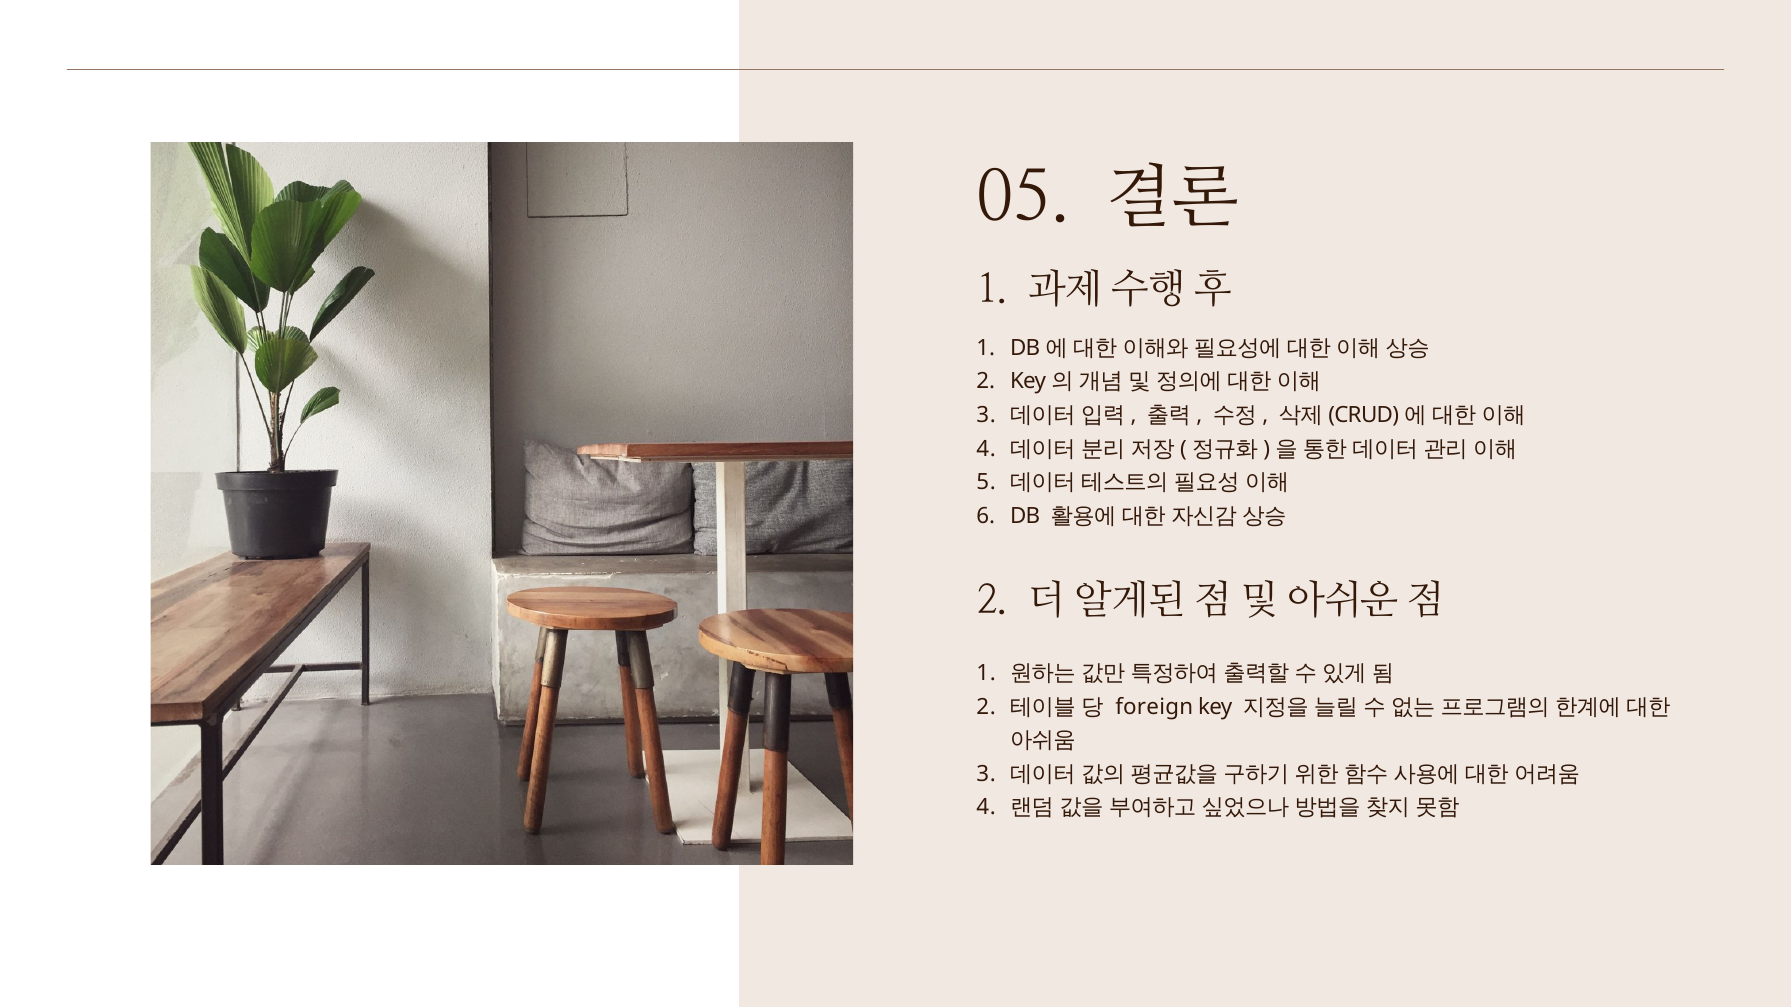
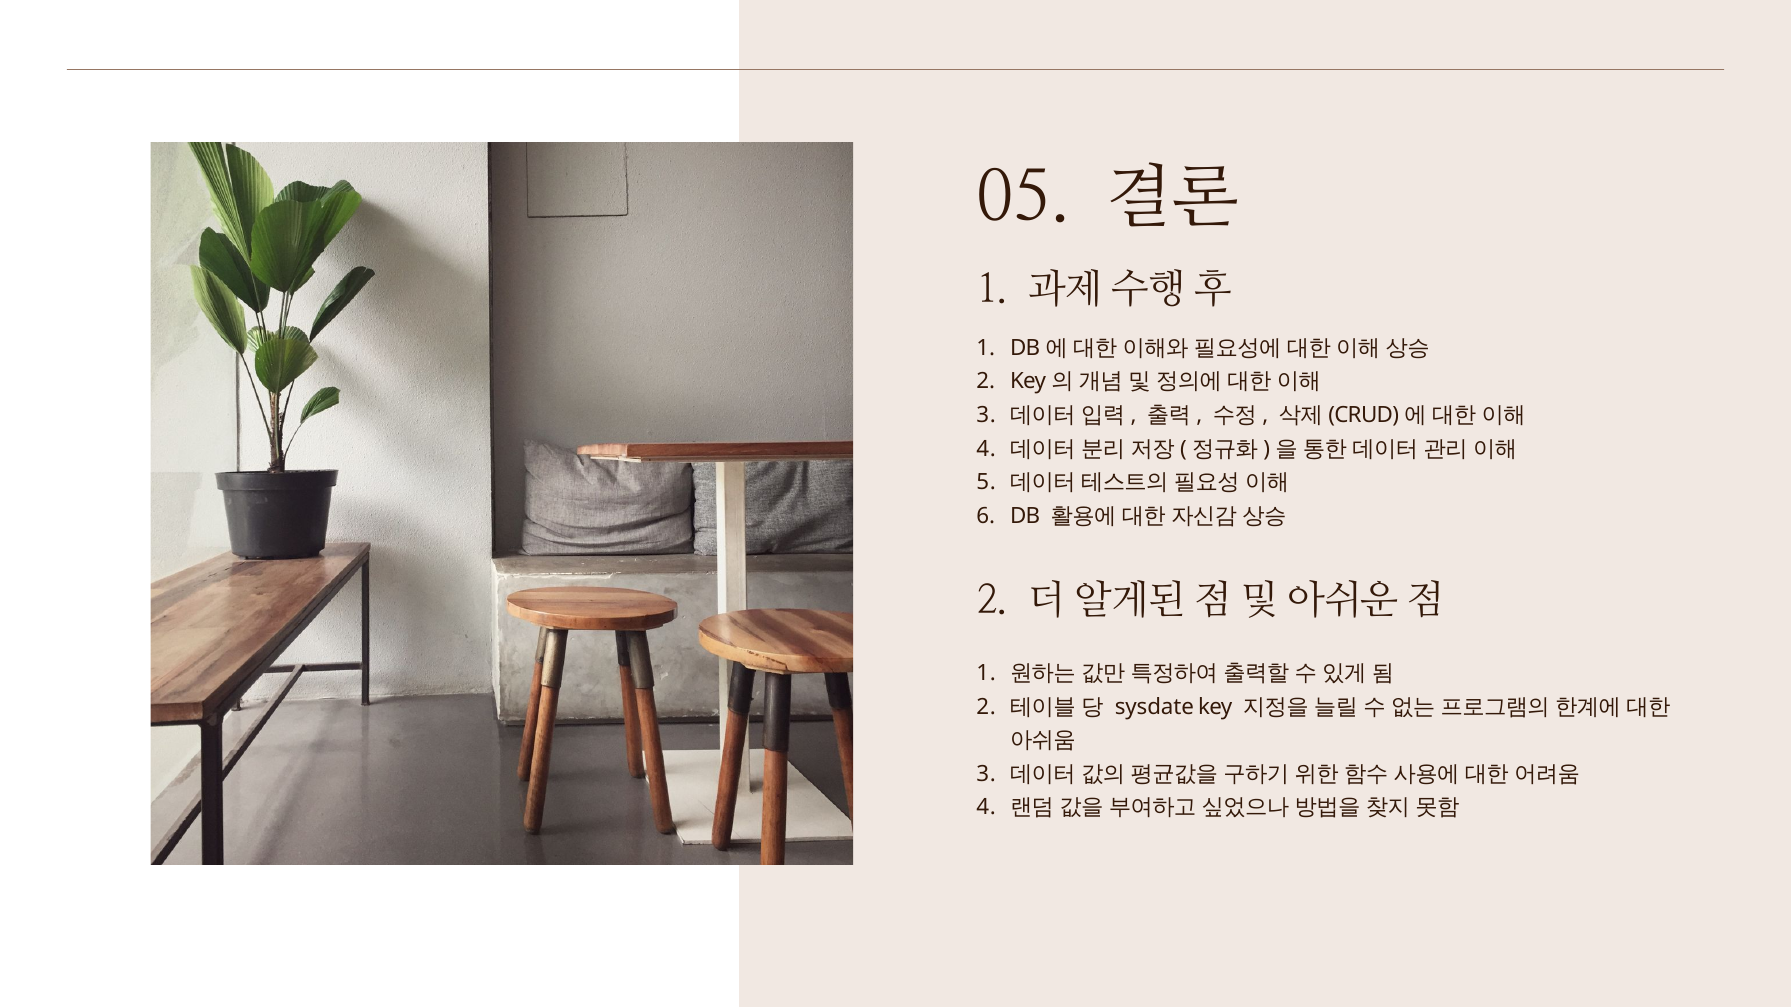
foreign: foreign -> sysdate
